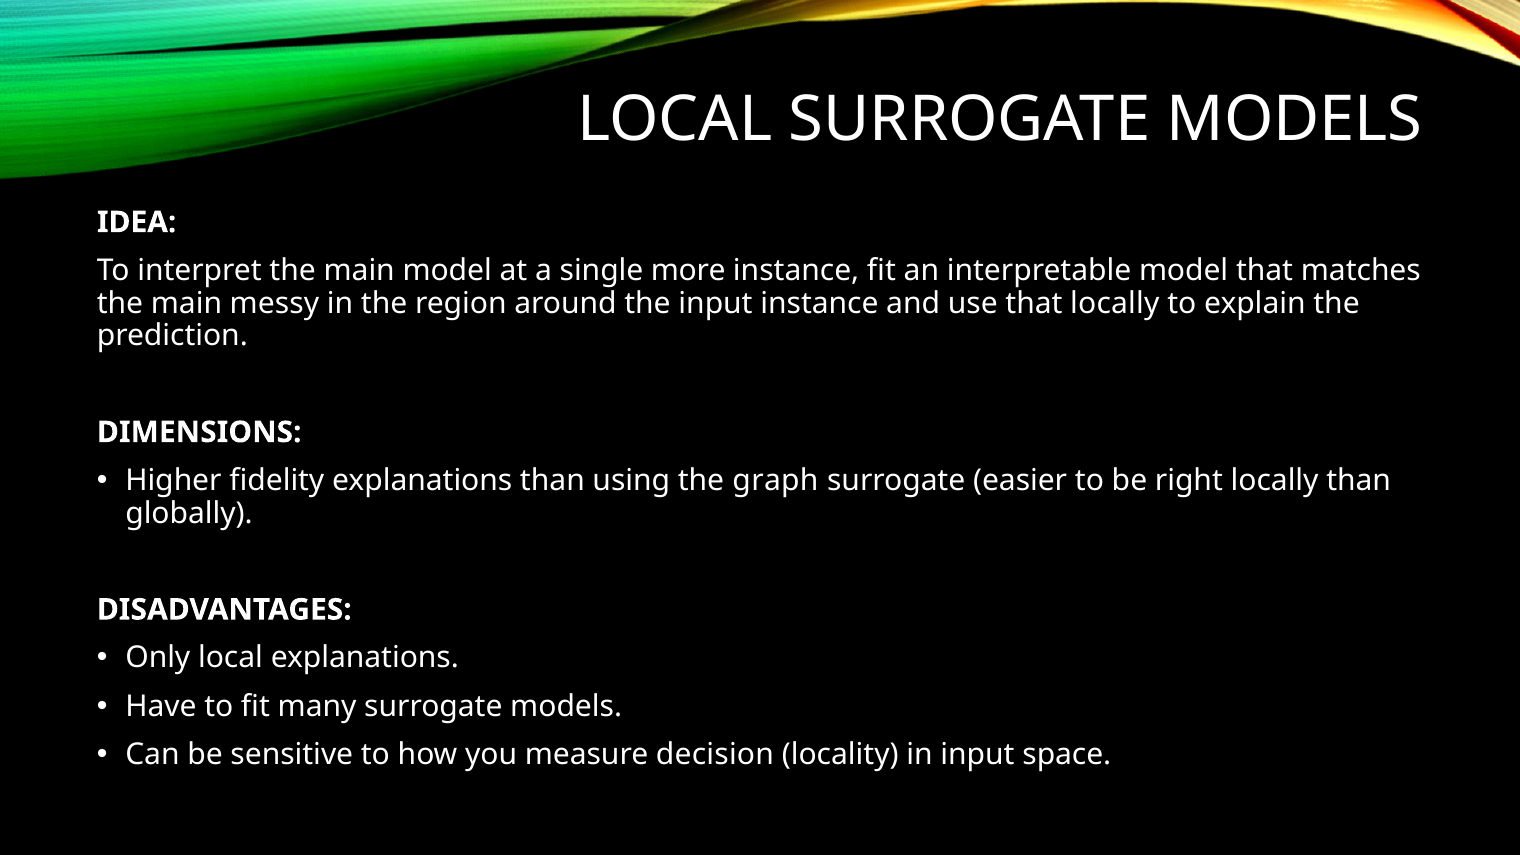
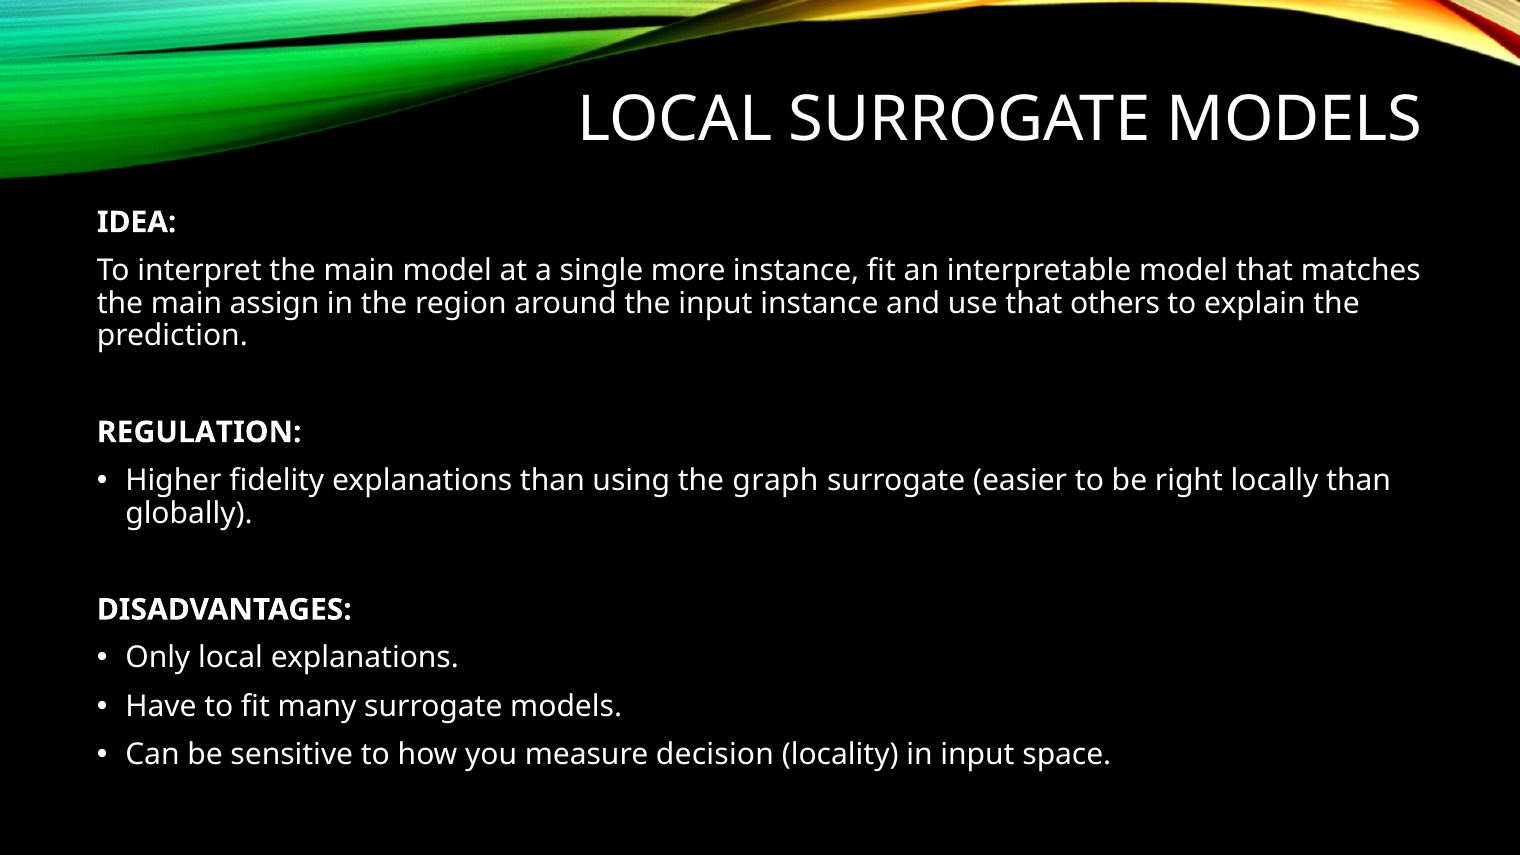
messy: messy -> assign
that locally: locally -> others
DIMENSIONS: DIMENSIONS -> REGULATION
